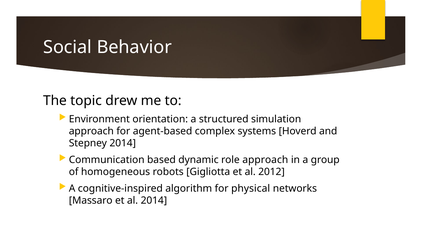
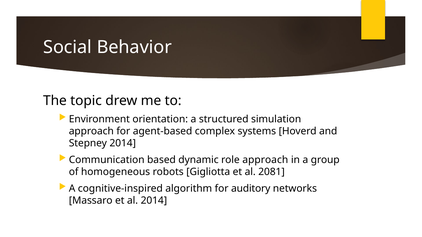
2012: 2012 -> 2081
physical: physical -> auditory
